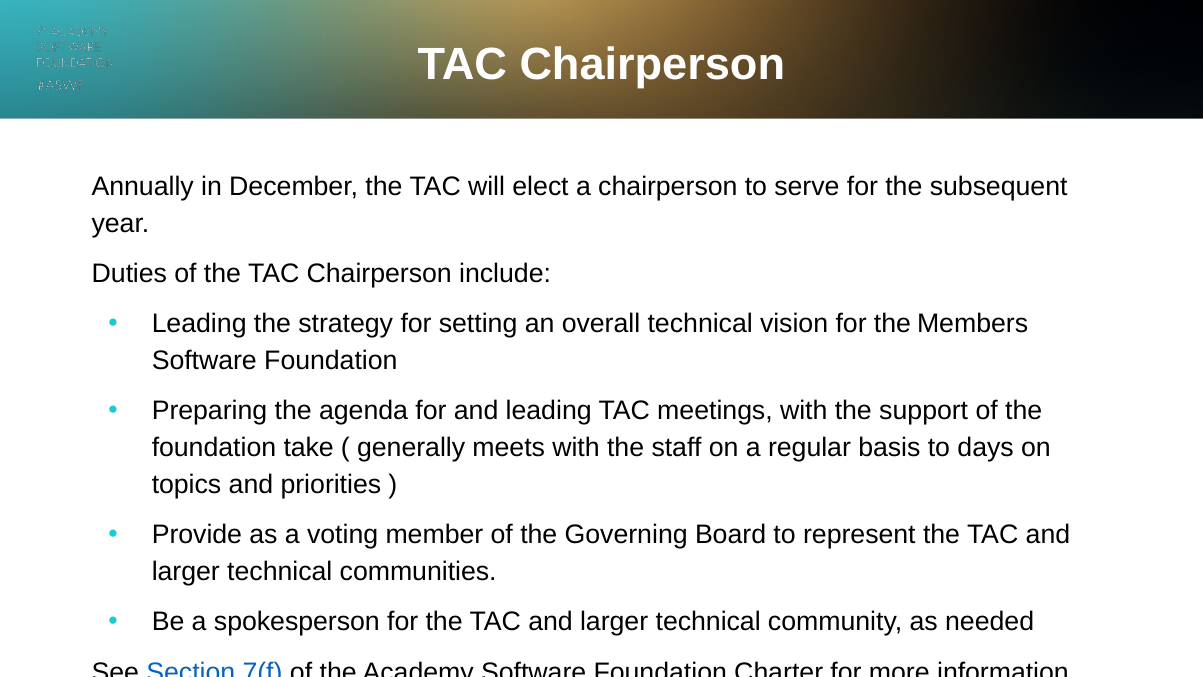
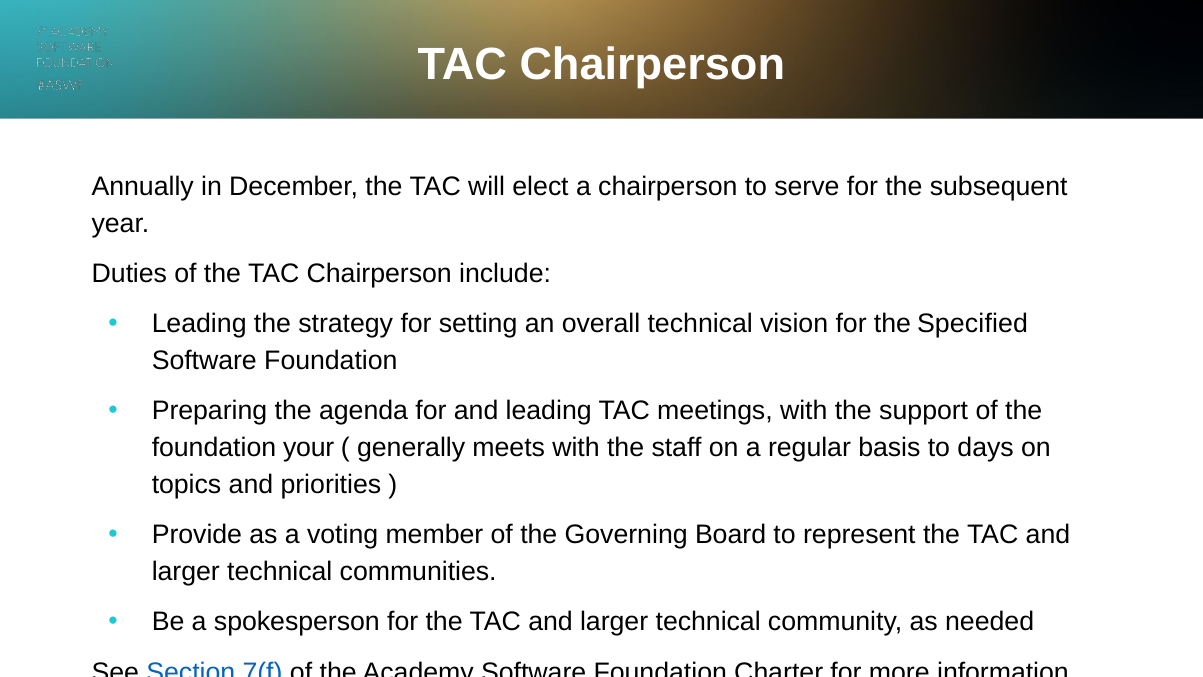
Members: Members -> Specified
take: take -> your
